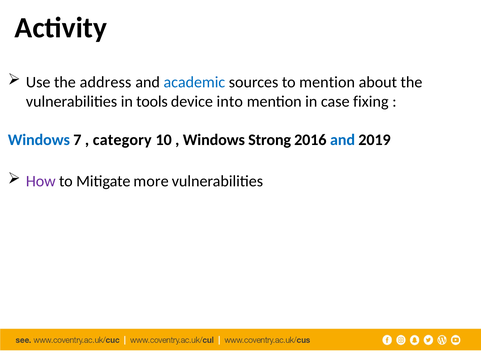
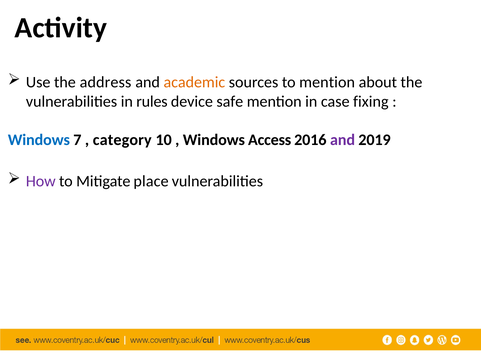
academic colour: blue -> orange
tools: tools -> rules
into: into -> safe
Strong: Strong -> Access
and at (343, 140) colour: blue -> purple
more: more -> place
